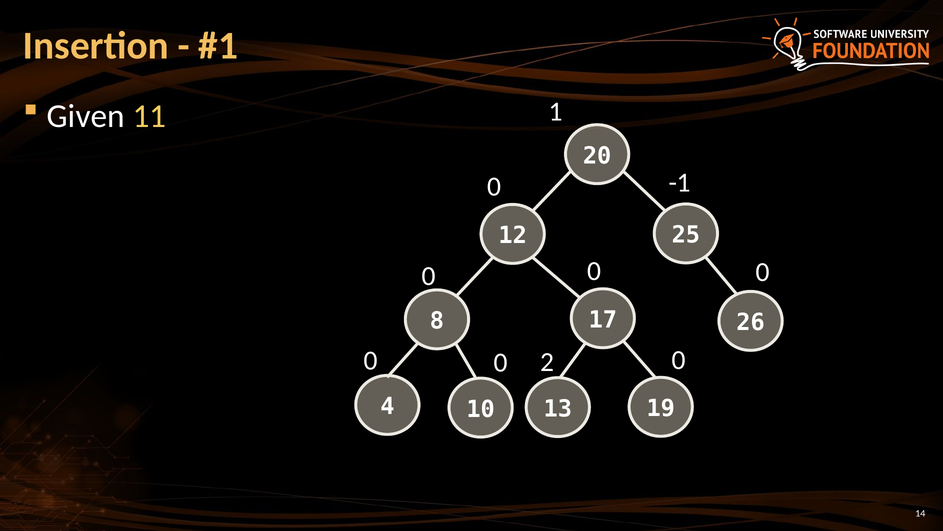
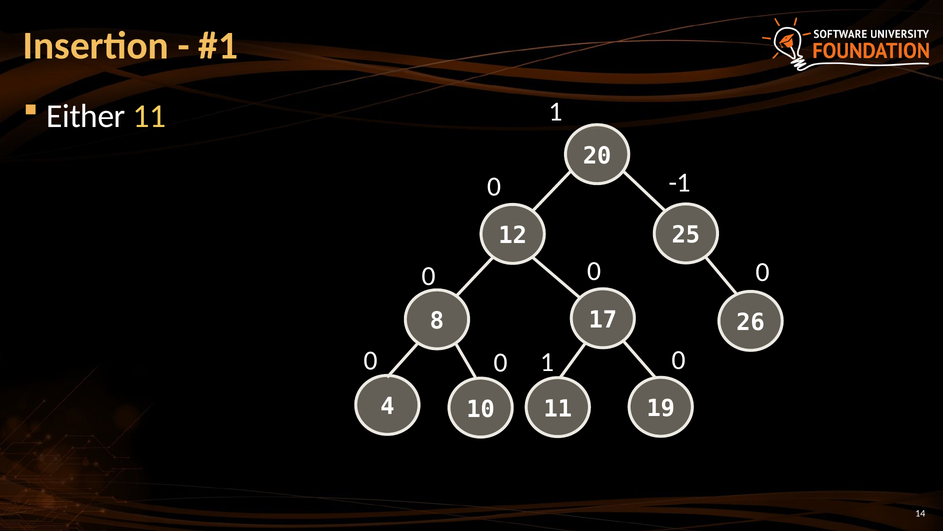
Given: Given -> Either
0 2: 2 -> 1
10 13: 13 -> 11
